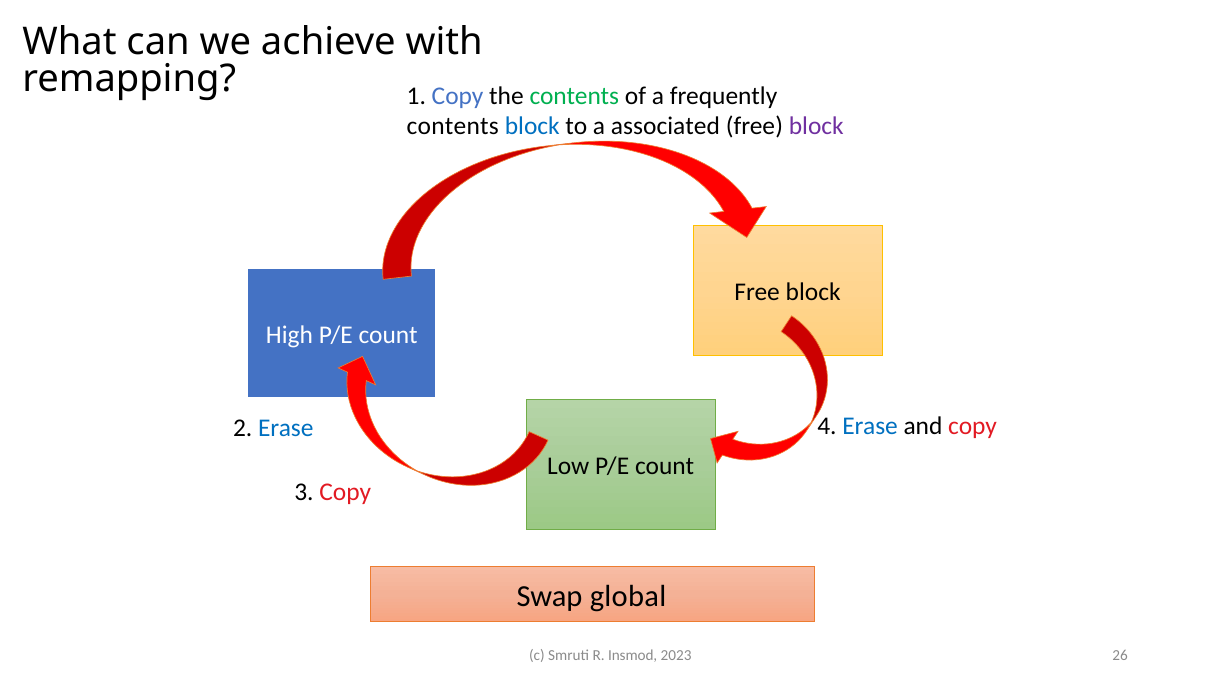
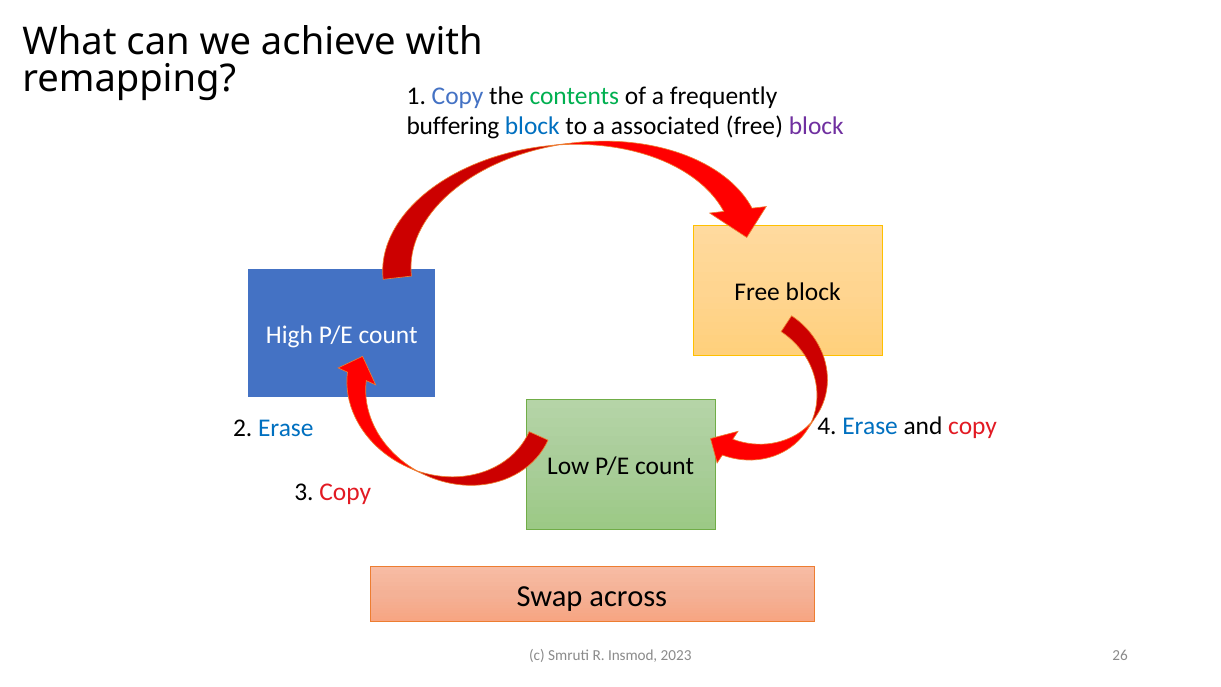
contents at (453, 126): contents -> buffering
global: global -> across
